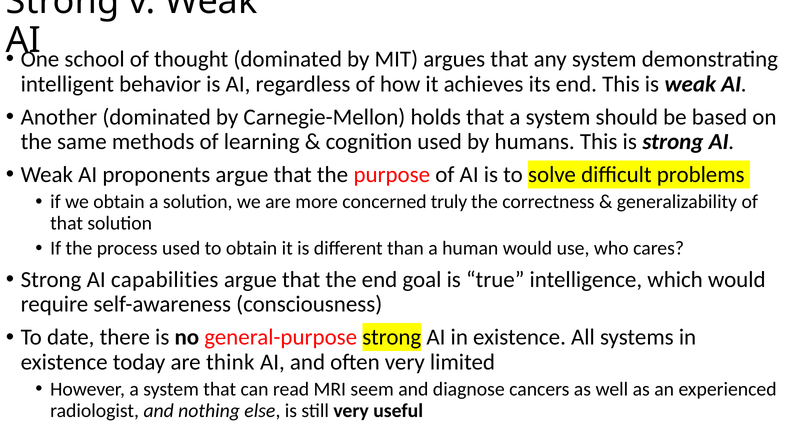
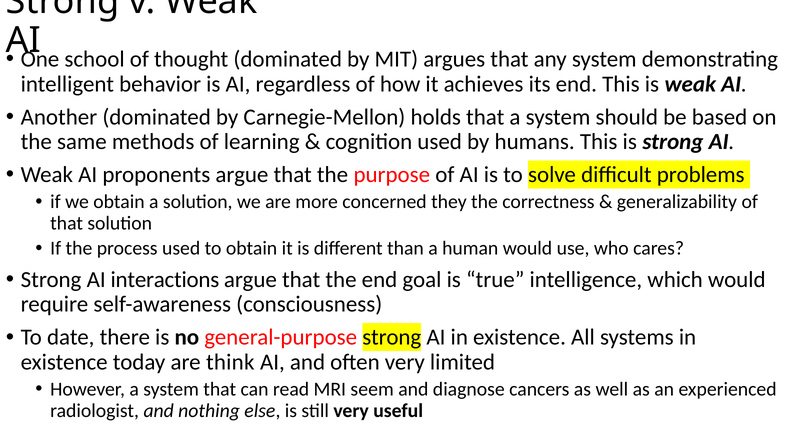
truly: truly -> they
capabilities: capabilities -> interactions
